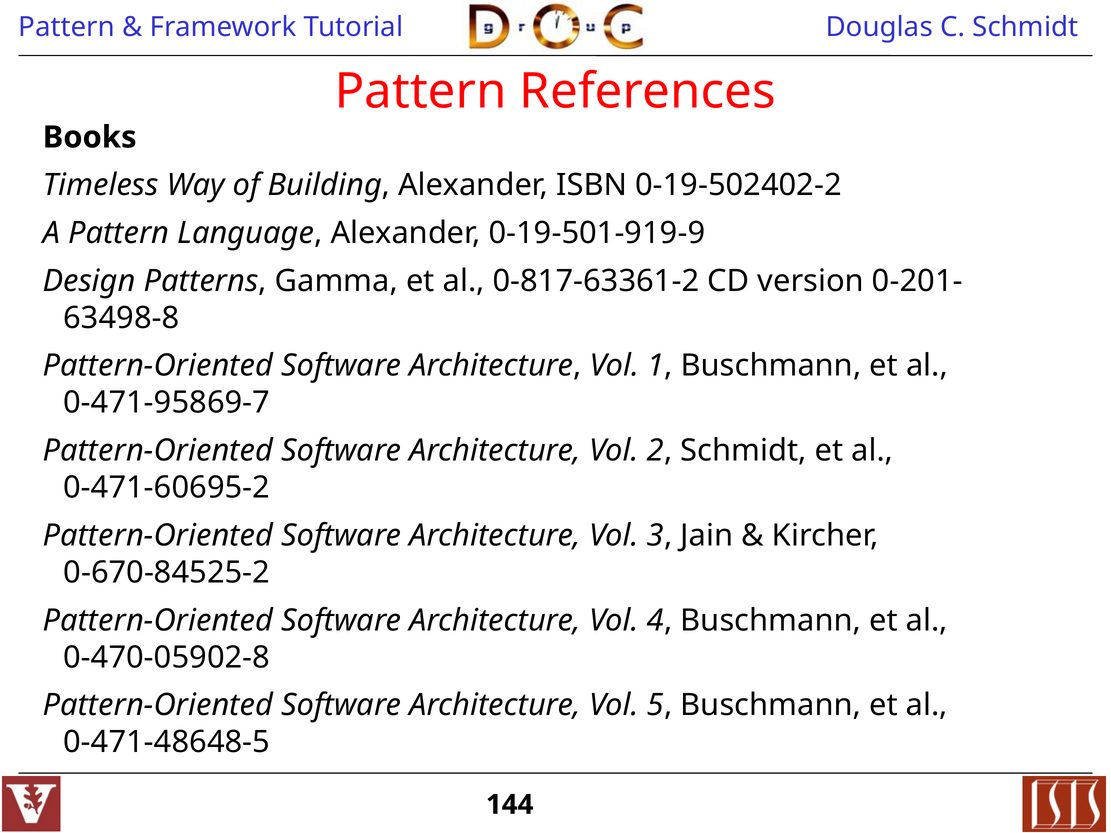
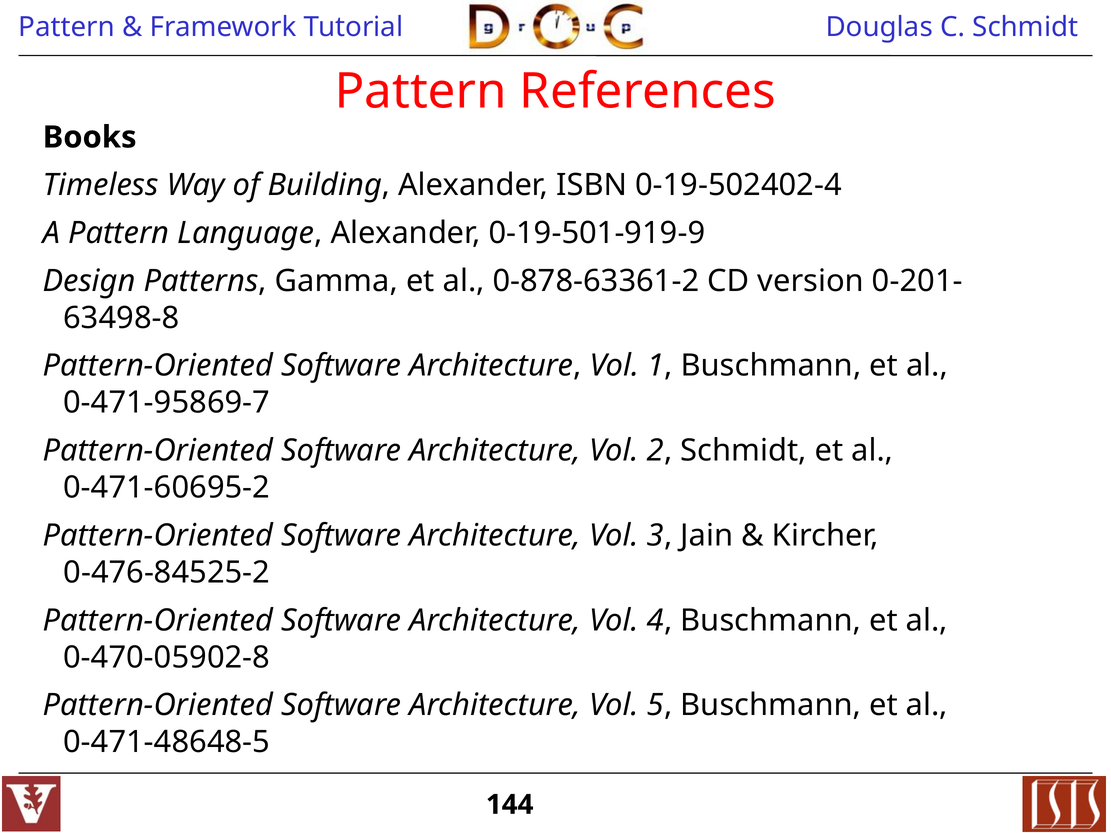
0-19-502402-2: 0-19-502402-2 -> 0-19-502402-4
0-817-63361-2: 0-817-63361-2 -> 0-878-63361-2
0-670-84525-2: 0-670-84525-2 -> 0-476-84525-2
